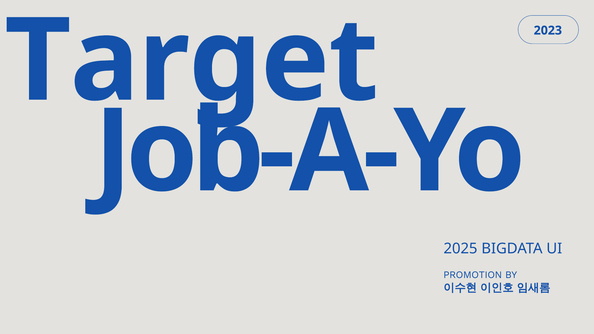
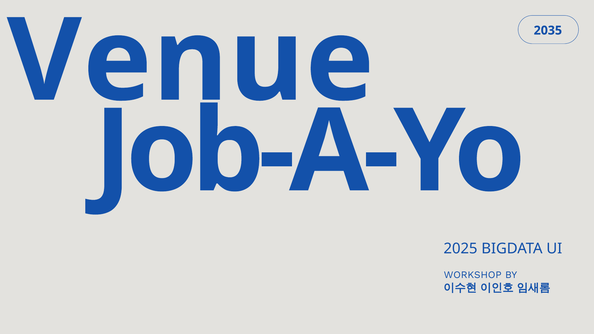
2023: 2023 -> 2035
Target: Target -> Venue
PROMOTION: PROMOTION -> WORKSHOP
